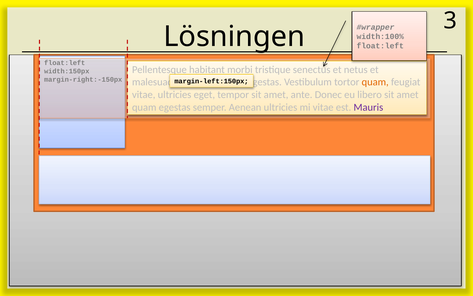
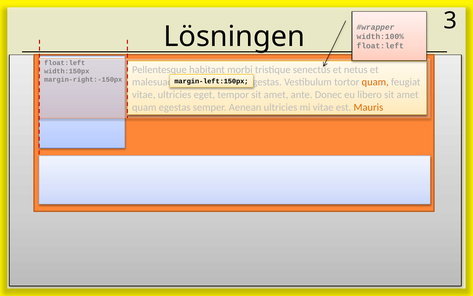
Mauris colour: purple -> orange
